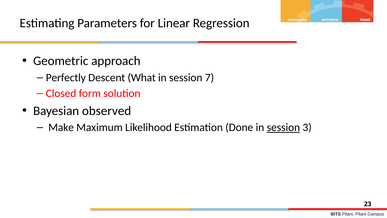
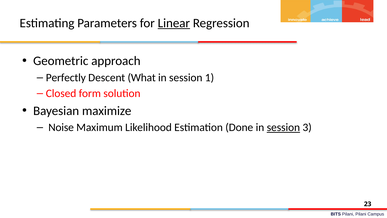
Linear underline: none -> present
7: 7 -> 1
observed: observed -> maximize
Make: Make -> Noise
